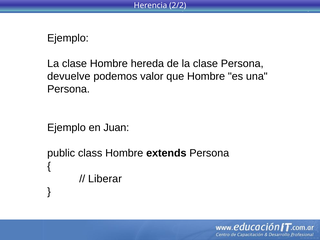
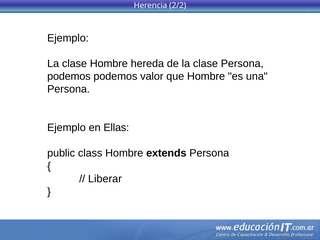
devuelve at (69, 76): devuelve -> podemos
Juan: Juan -> Ellas
